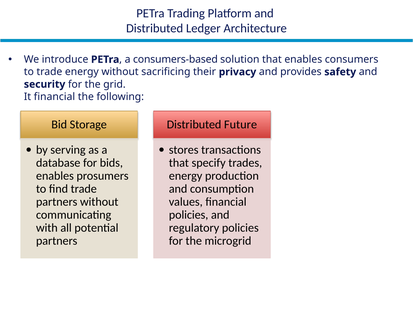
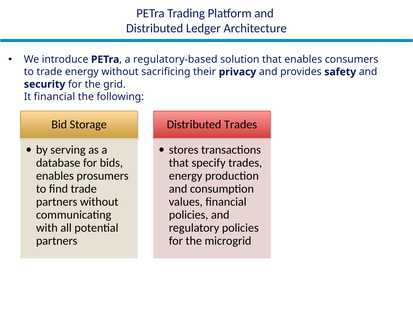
consumers-based: consumers-based -> regulatory-based
Distributed Future: Future -> Trades
